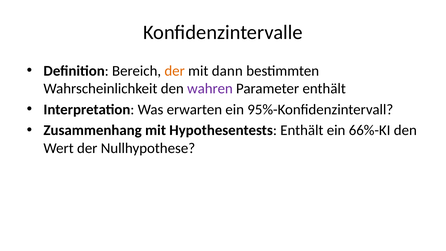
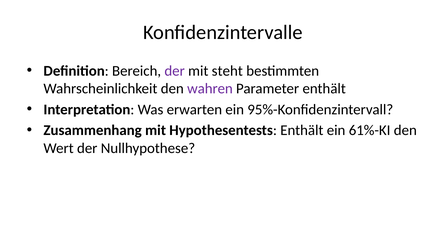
der at (175, 71) colour: orange -> purple
dann: dann -> steht
66%-KI: 66%-KI -> 61%-KI
